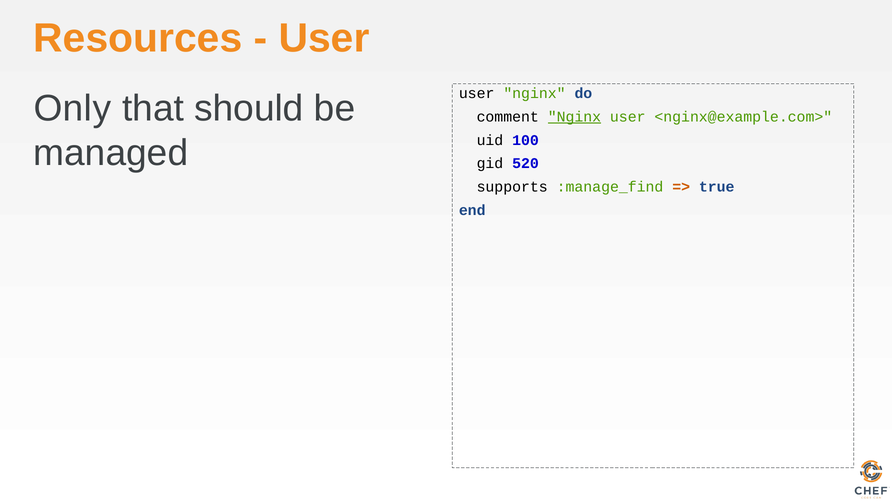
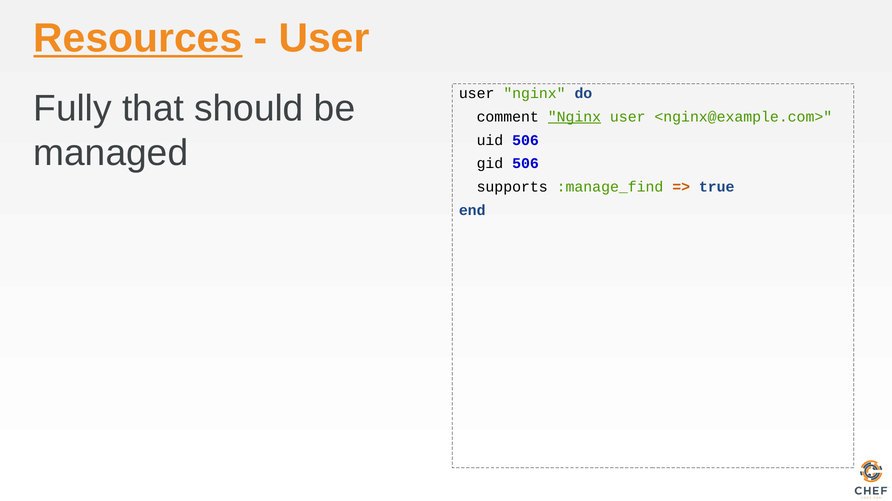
Resources underline: none -> present
Only: Only -> Fully
uid 100: 100 -> 506
gid 520: 520 -> 506
